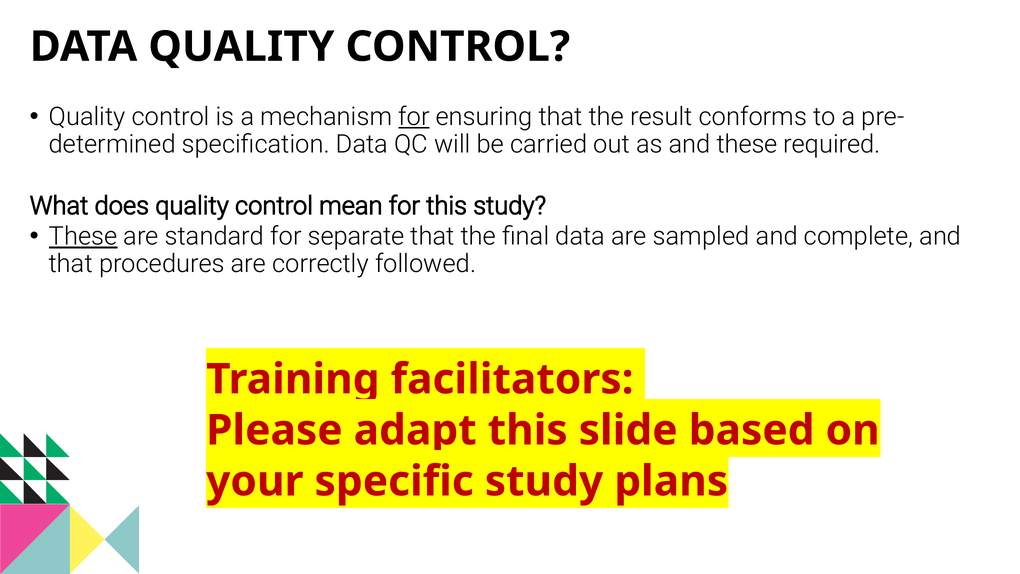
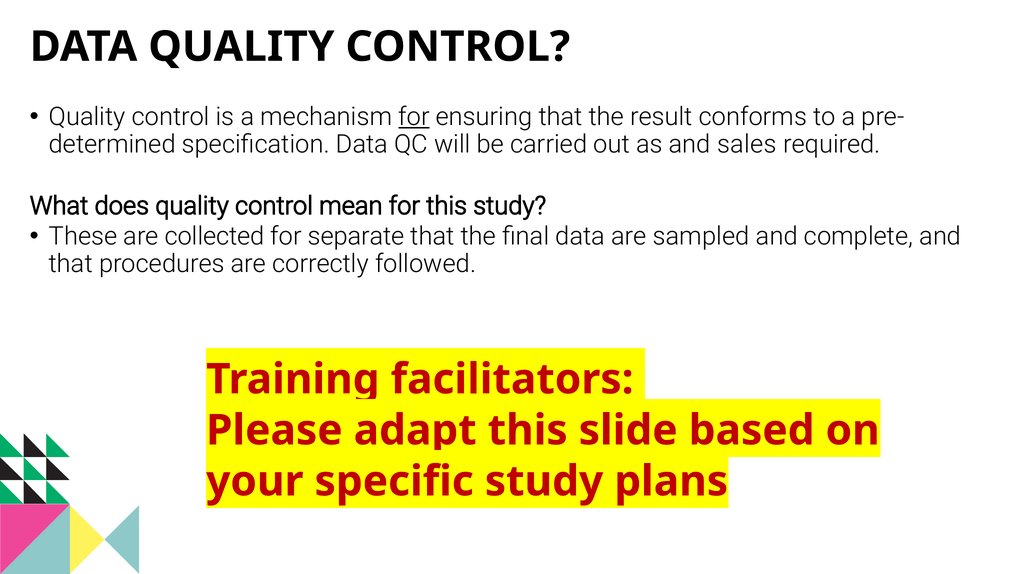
and these: these -> sales
These at (83, 236) underline: present -> none
standard: standard -> collected
